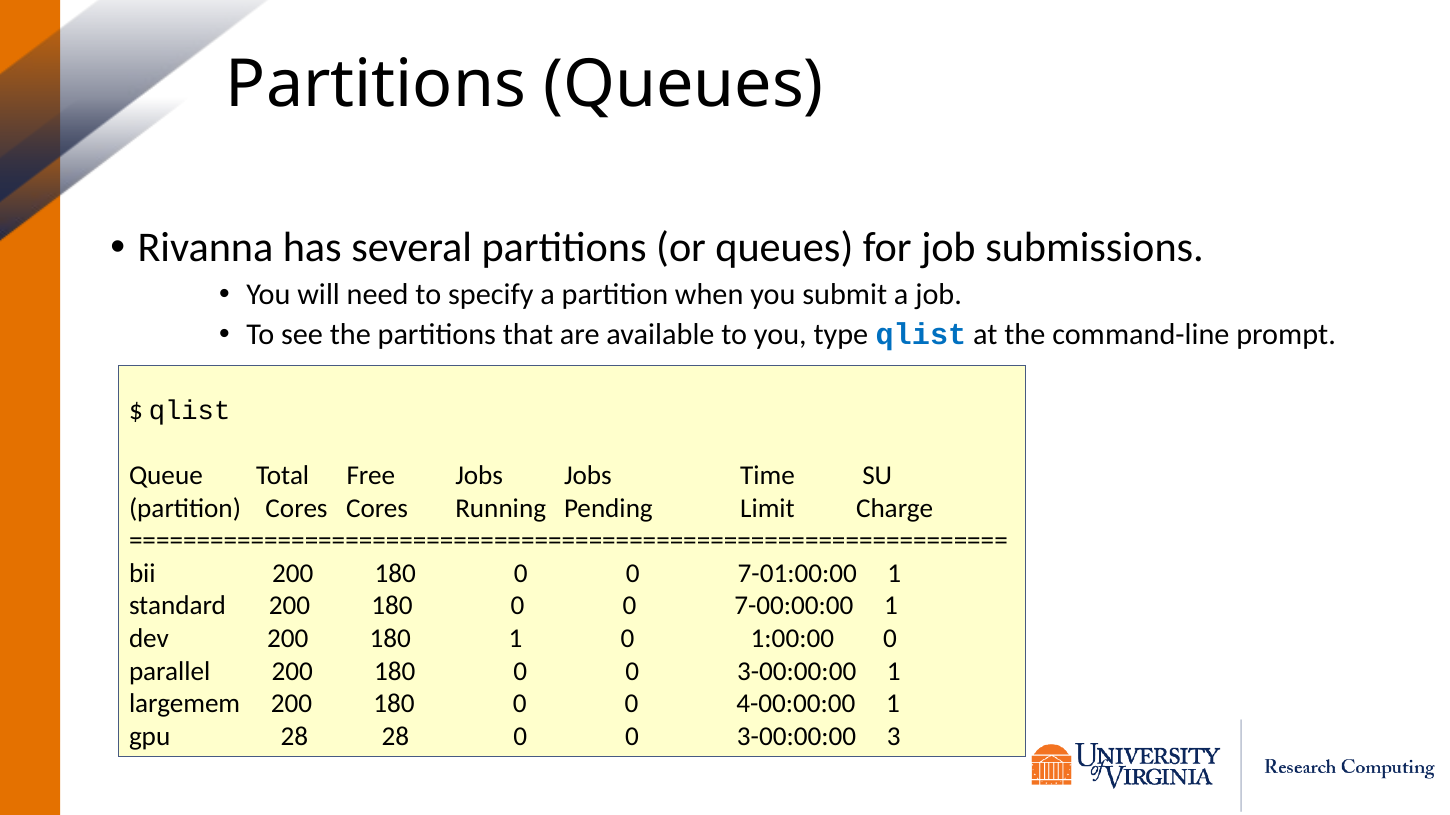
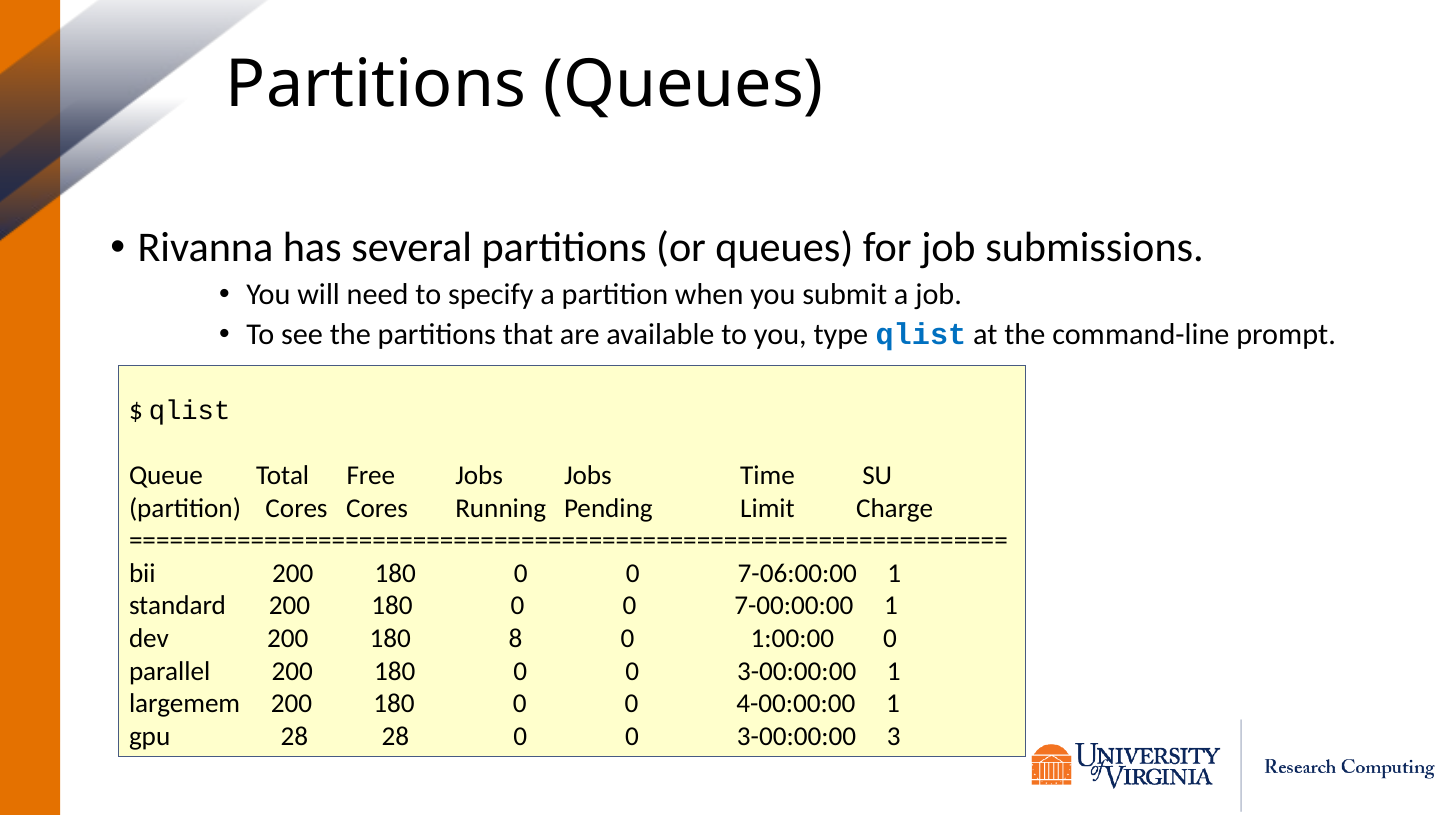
7-01:00:00: 7-01:00:00 -> 7-06:00:00
180 1: 1 -> 8
